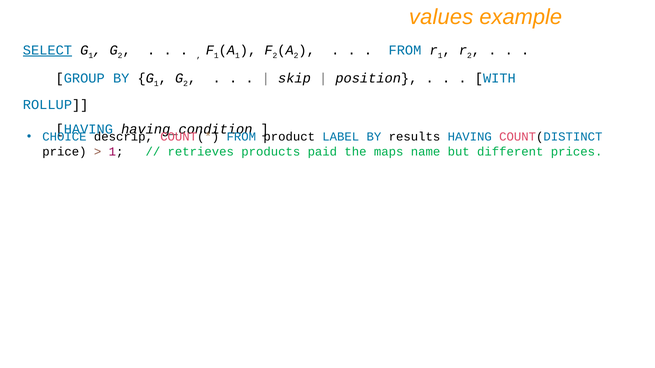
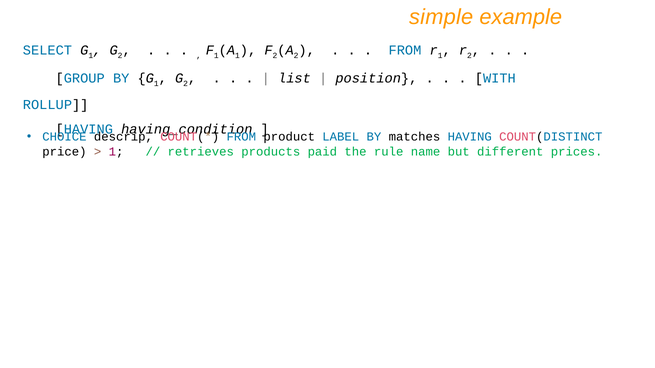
values: values -> simple
SELECT underline: present -> none
skip: skip -> list
results: results -> matches
maps: maps -> rule
